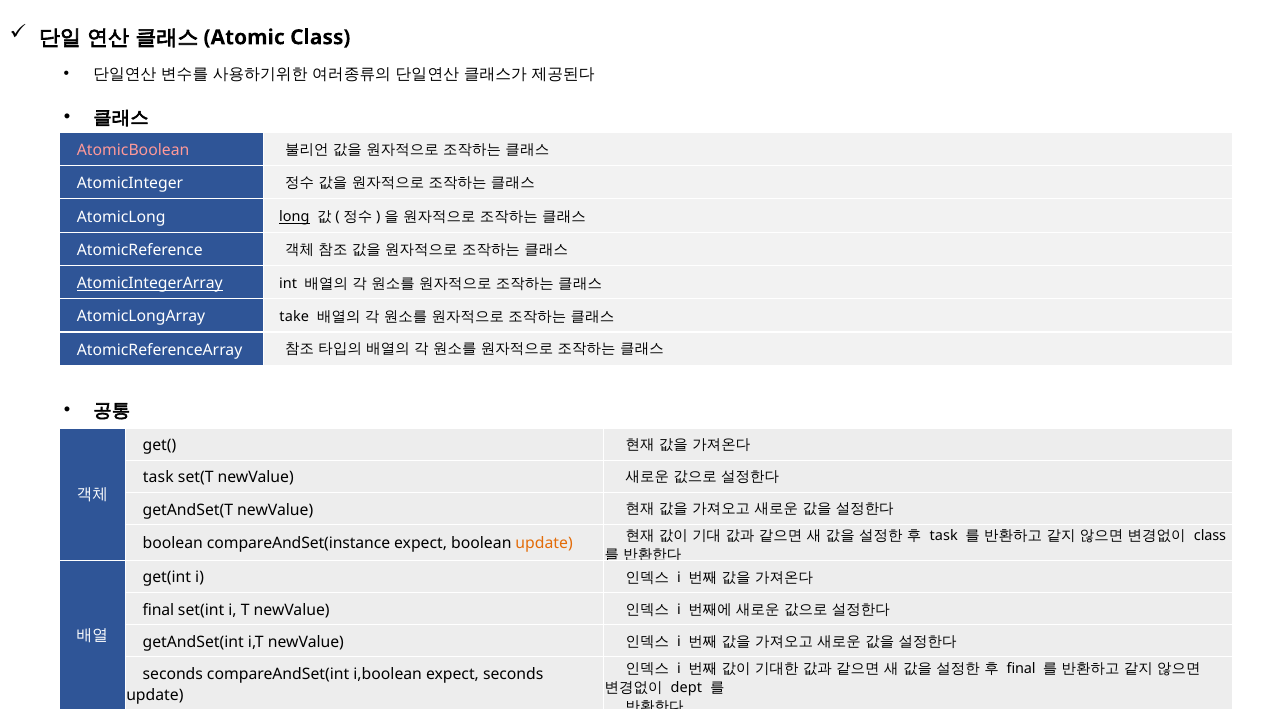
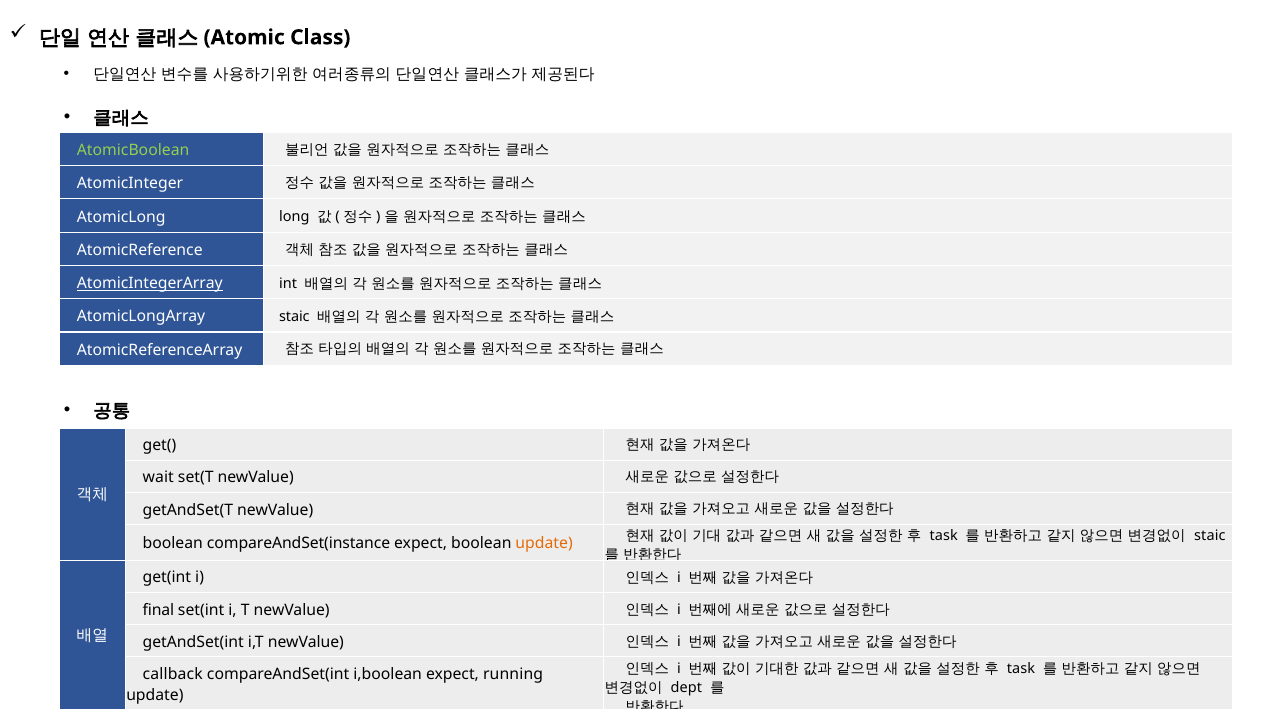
AtomicBoolean colour: pink -> light green
long underline: present -> none
AtomicLongArray take: take -> staic
task at (158, 478): task -> wait
class at (1210, 536): class -> staic
final at (1021, 668): final -> task
seconds at (173, 674): seconds -> callback
expect seconds: seconds -> running
